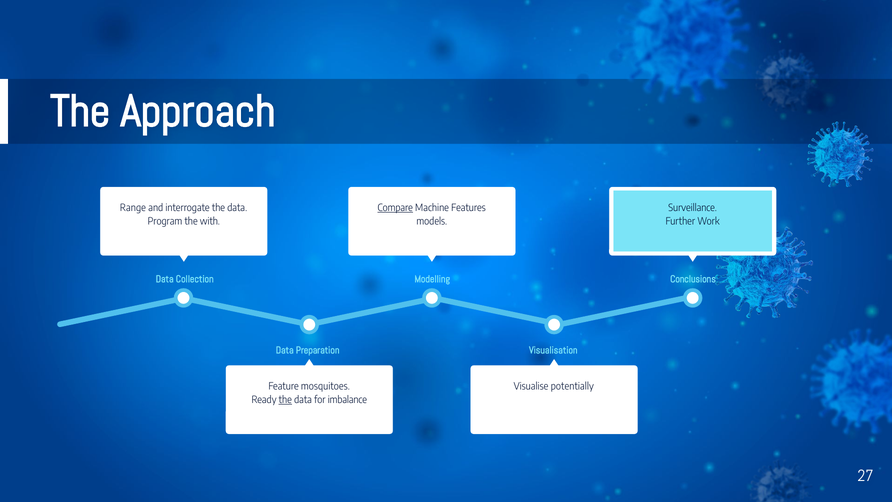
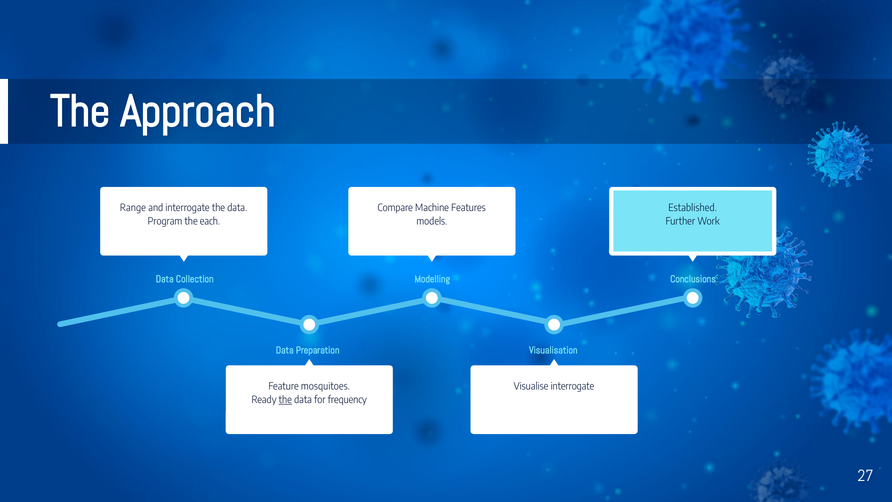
Compare underline: present -> none
Surveillance: Surveillance -> Established
with: with -> each
Visualise potentially: potentially -> interrogate
imbalance: imbalance -> frequency
